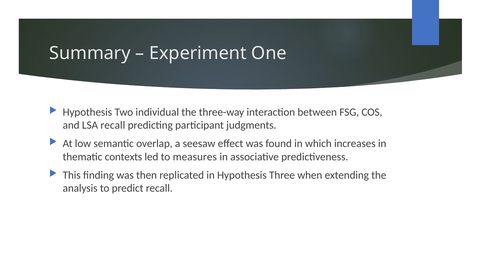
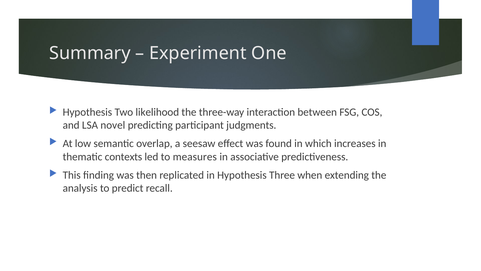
individual: individual -> likelihood
LSA recall: recall -> novel
